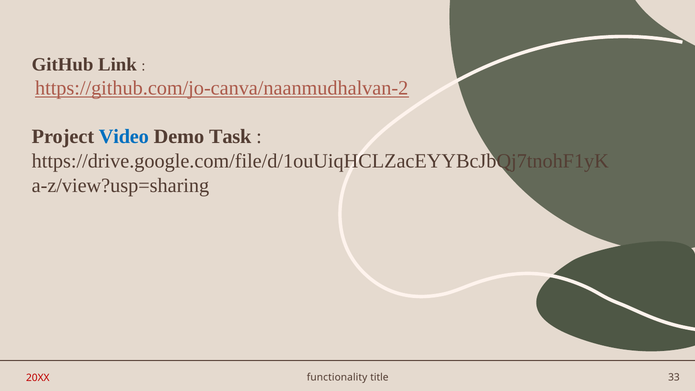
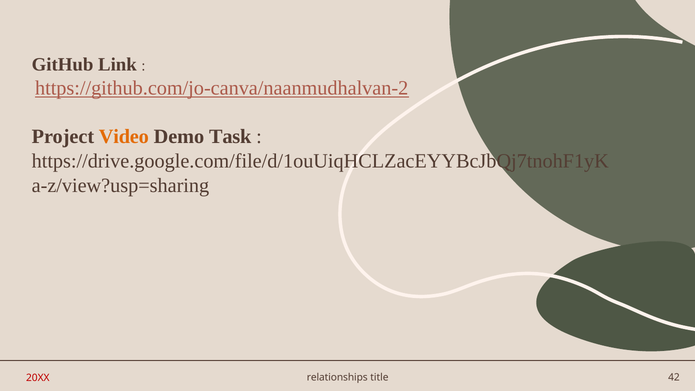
Video colour: blue -> orange
functionality: functionality -> relationships
33: 33 -> 42
